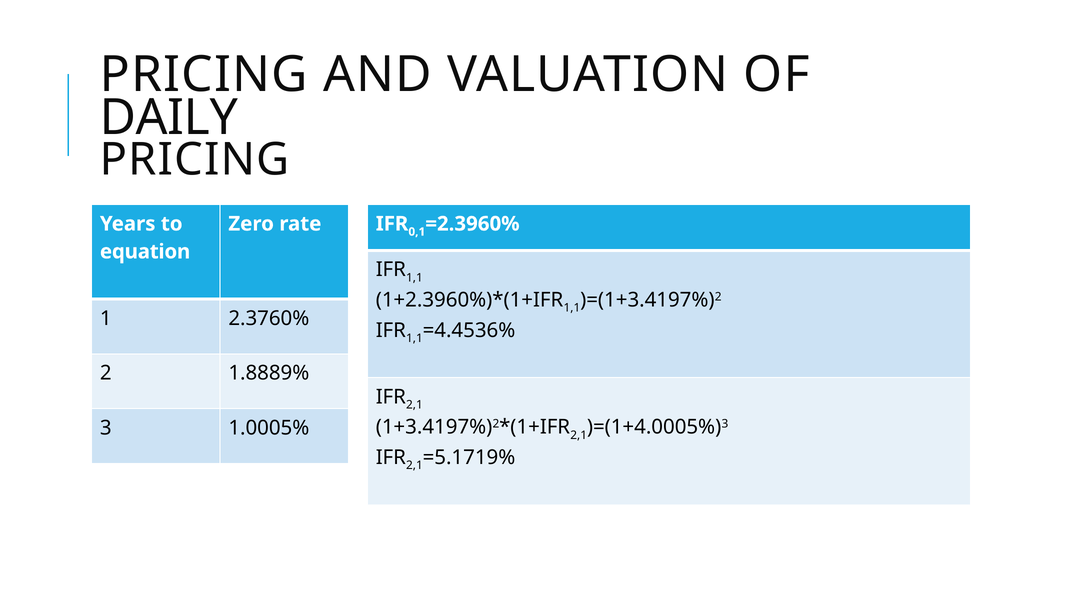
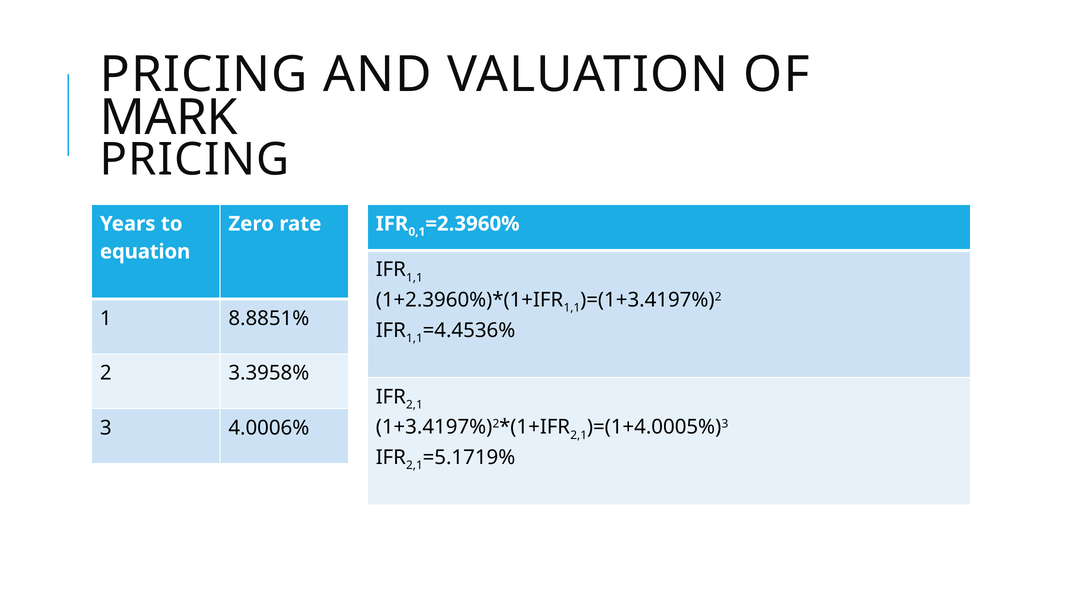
DAILY: DAILY -> MARK
2.3760%: 2.3760% -> 8.8851%
1.8889%: 1.8889% -> 3.3958%
1.0005%: 1.0005% -> 4.0006%
